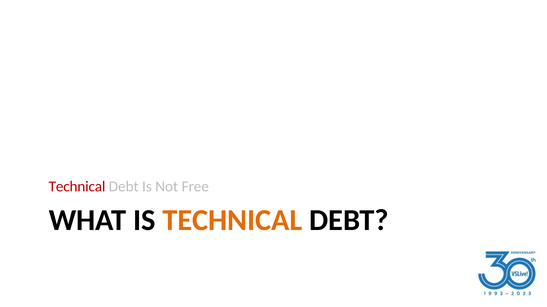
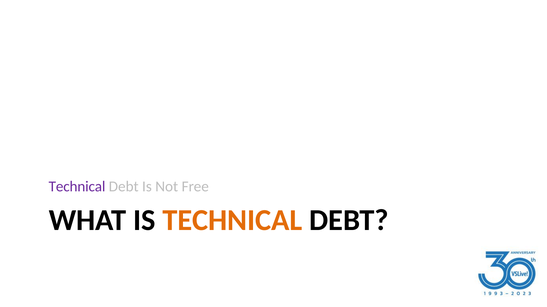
Technical at (77, 187) colour: red -> purple
